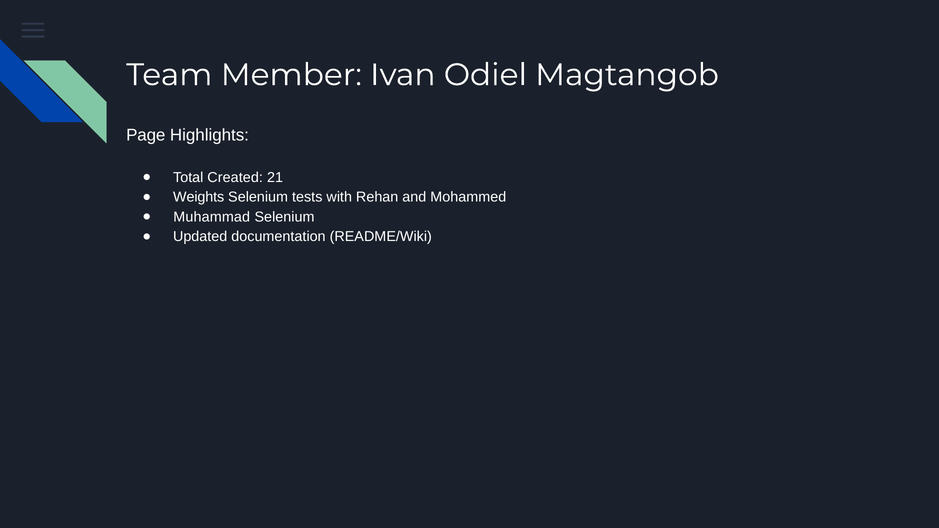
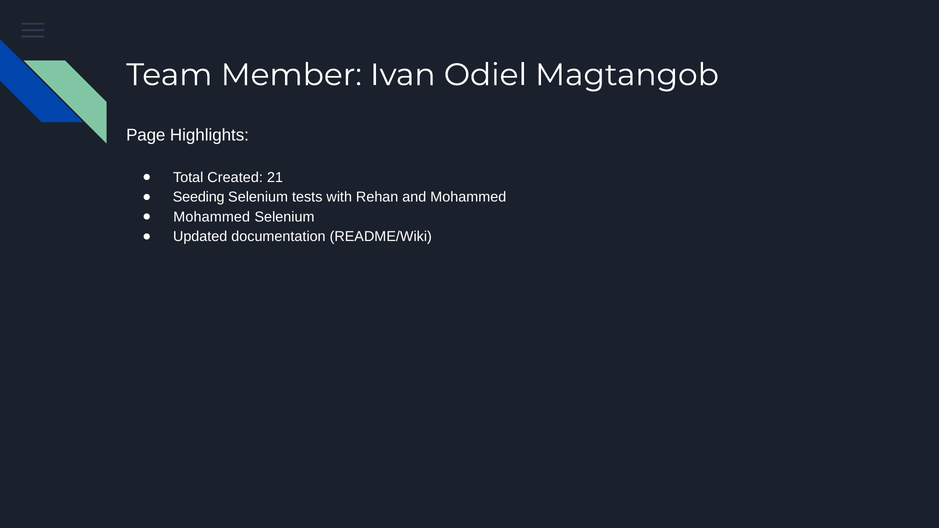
Weights: Weights -> Seeding
Muhammad at (212, 217): Muhammad -> Mohammed
